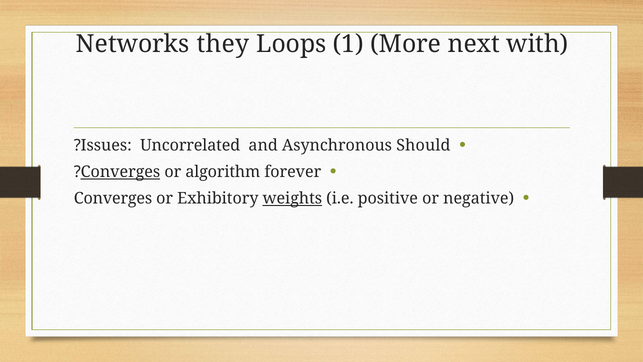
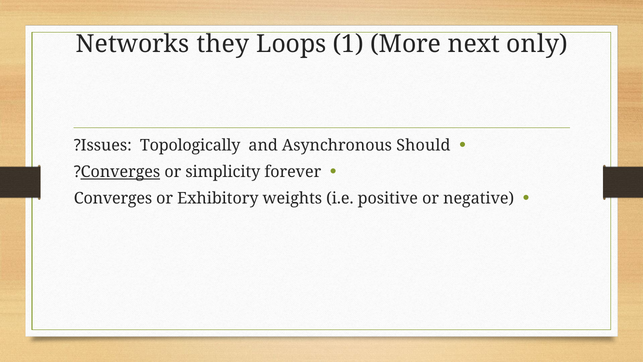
with: with -> only
Uncorrelated: Uncorrelated -> Topologically
algorithm: algorithm -> simplicity
weights underline: present -> none
